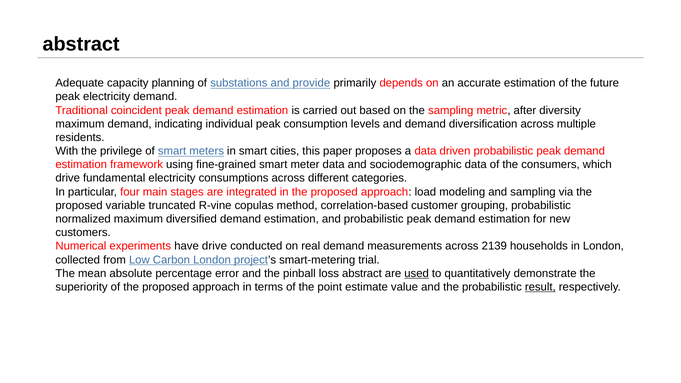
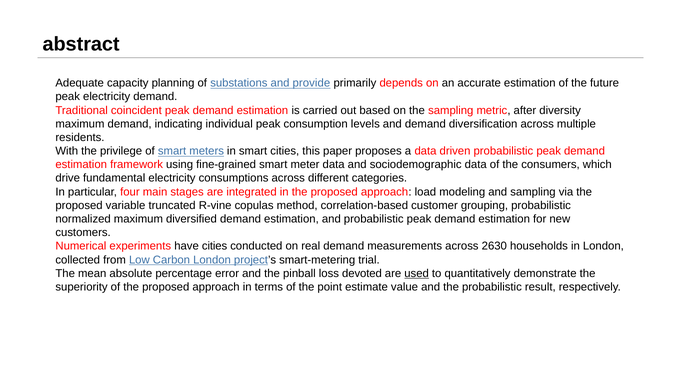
have drive: drive -> cities
2139: 2139 -> 2630
loss abstract: abstract -> devoted
result underline: present -> none
